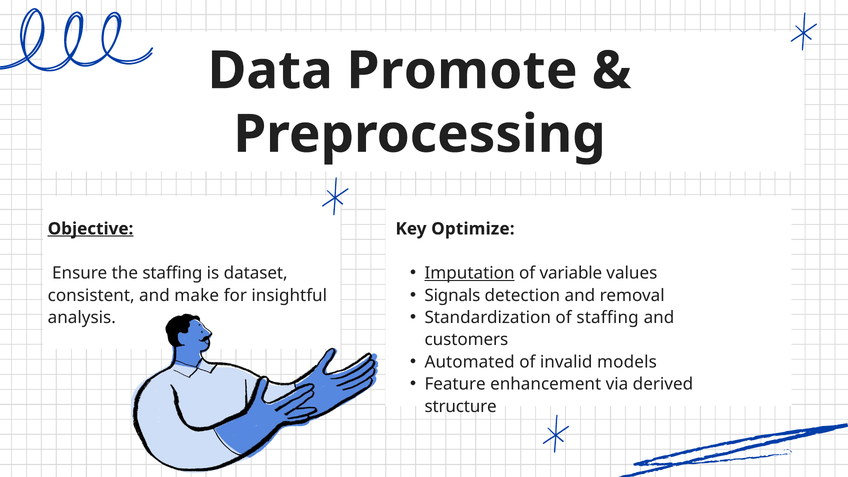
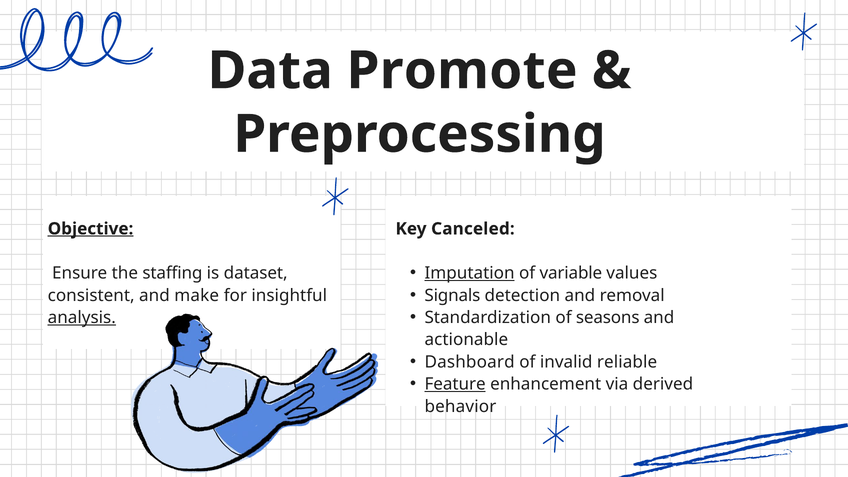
Optimize: Optimize -> Canceled
of staffing: staffing -> seasons
analysis underline: none -> present
customers: customers -> actionable
Automated: Automated -> Dashboard
models: models -> reliable
Feature underline: none -> present
structure: structure -> behavior
